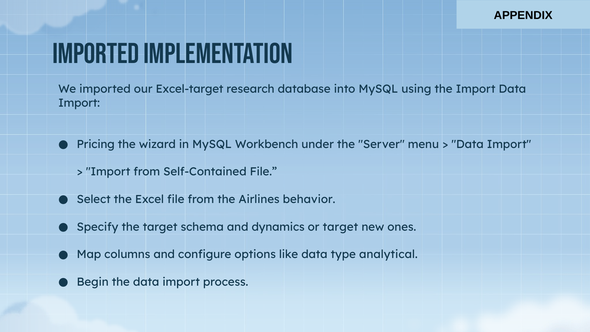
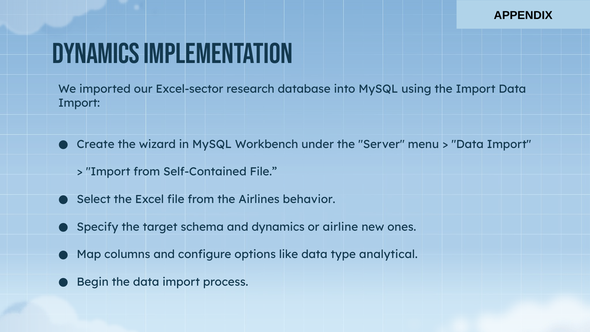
Imported at (96, 54): Imported -> Dynamics
Excel-target: Excel-target -> Excel-sector
Pricing: Pricing -> Create
or target: target -> airline
